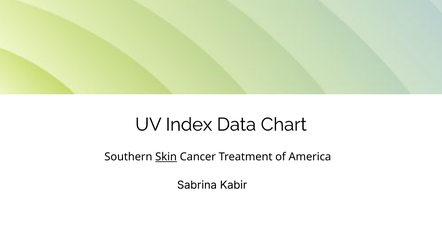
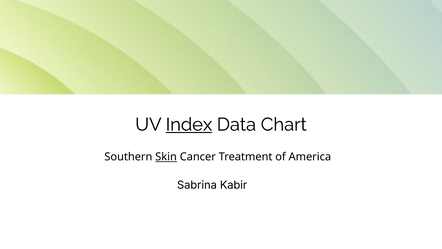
Index underline: none -> present
